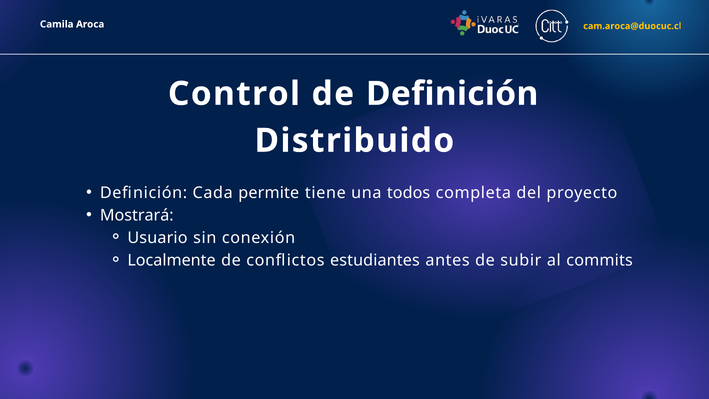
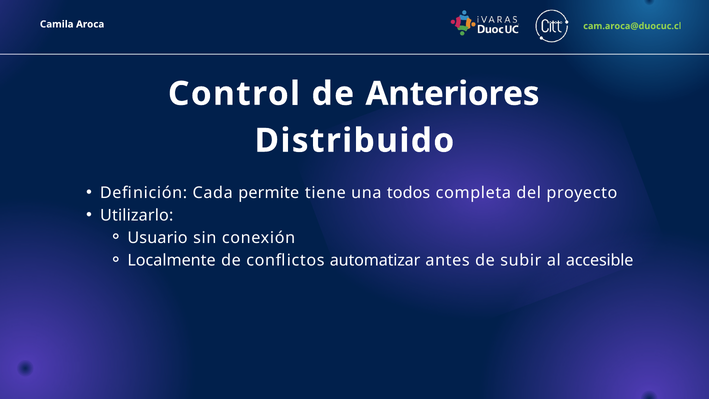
cam.aroca@duocuc.cl colour: yellow -> light green
de Definición: Definición -> Anteriores
Mostrará: Mostrará -> Utilizarlo
estudiantes: estudiantes -> automatizar
commits: commits -> accesible
